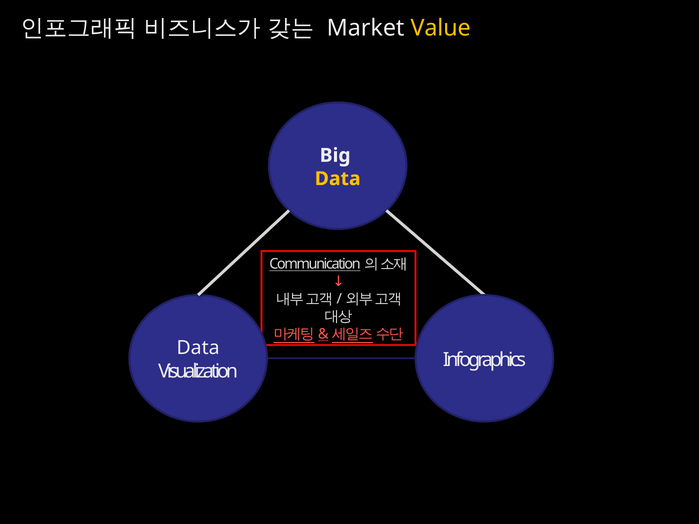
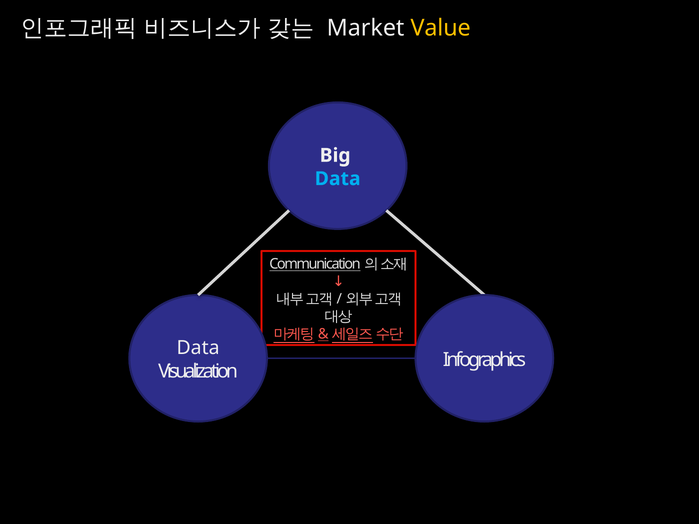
Data at (338, 179) colour: yellow -> light blue
